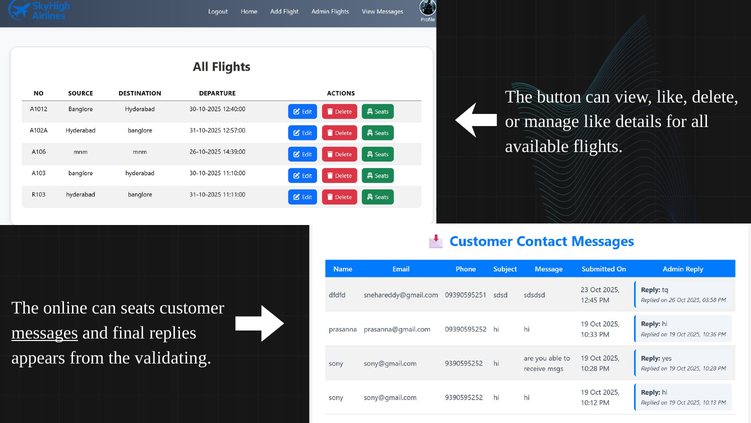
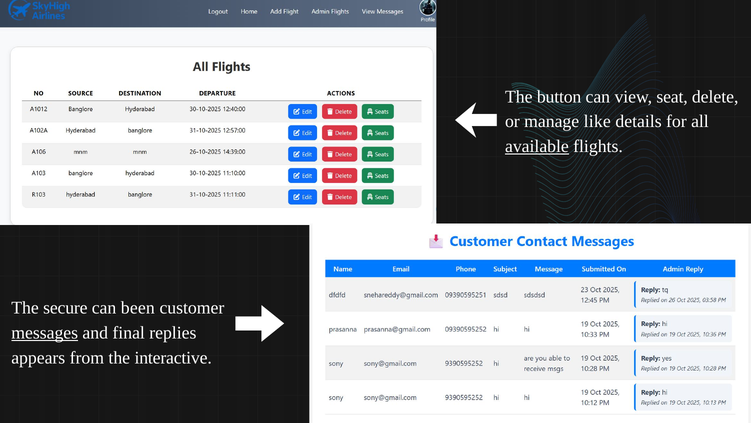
view like: like -> seat
available underline: none -> present
online: online -> secure
seats: seats -> been
validating: validating -> interactive
